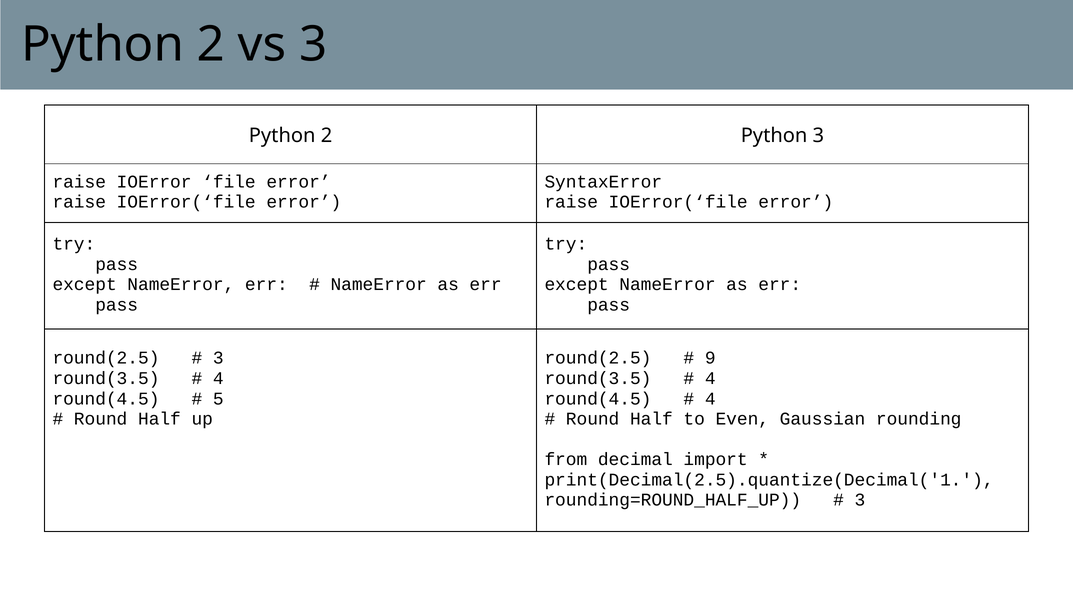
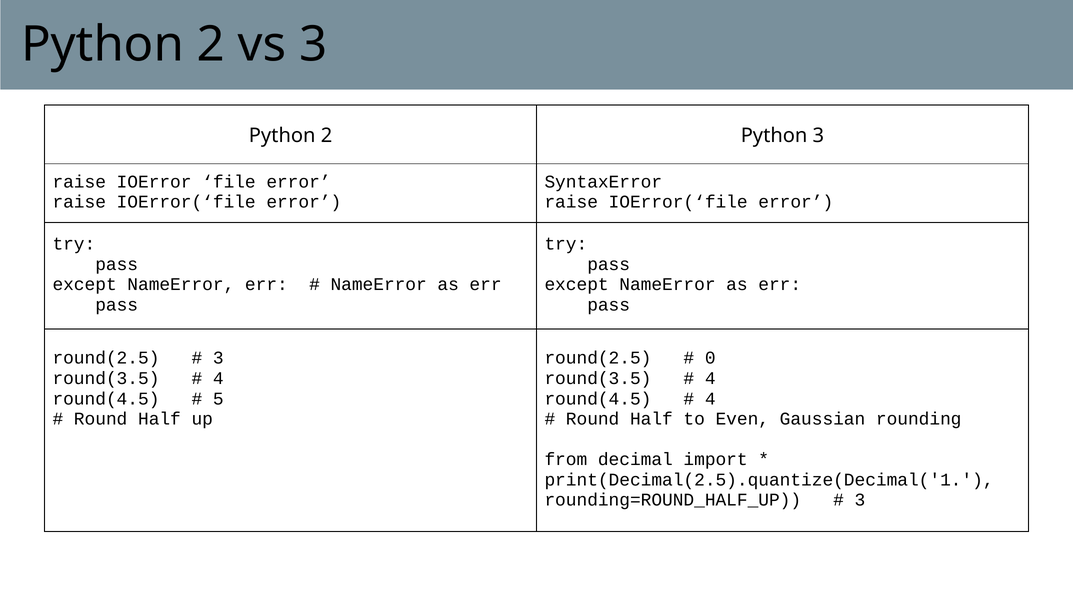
9: 9 -> 0
